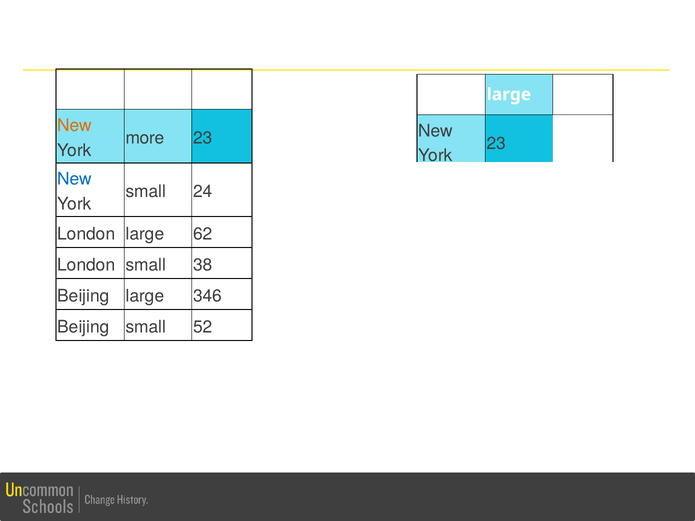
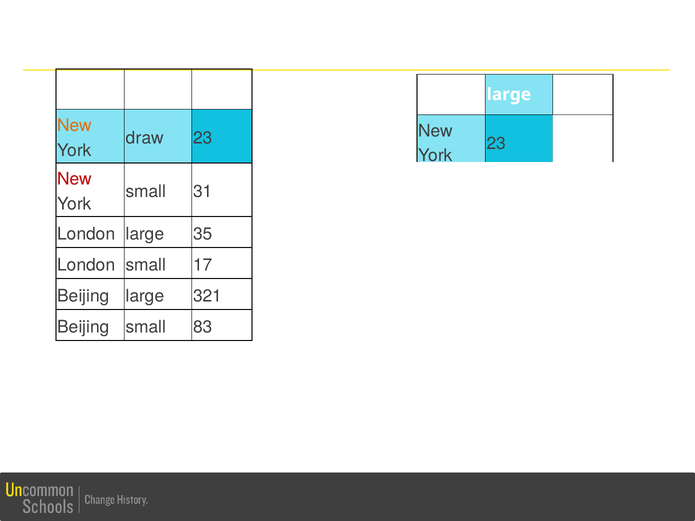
more: more -> draw
New at (75, 179) colour: blue -> red
24: 24 -> 31
62: 62 -> 35
38: 38 -> 17
346: 346 -> 321
52: 52 -> 83
